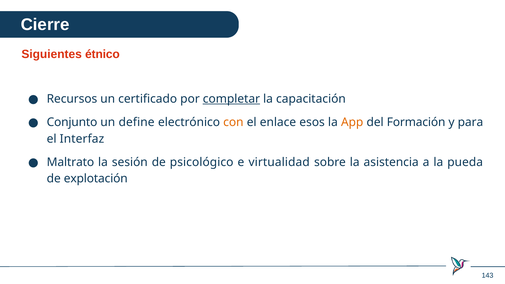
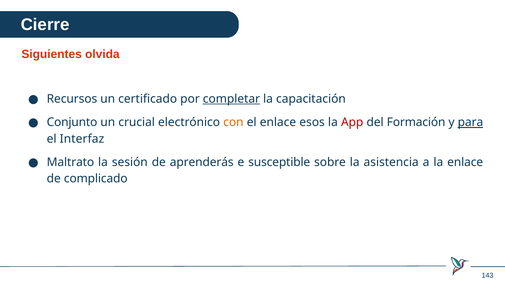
étnico: étnico -> olvida
define: define -> crucial
App colour: orange -> red
para underline: none -> present
psicológico: psicológico -> aprenderás
virtualidad: virtualidad -> susceptible
la pueda: pueda -> enlace
explotación: explotación -> complicado
